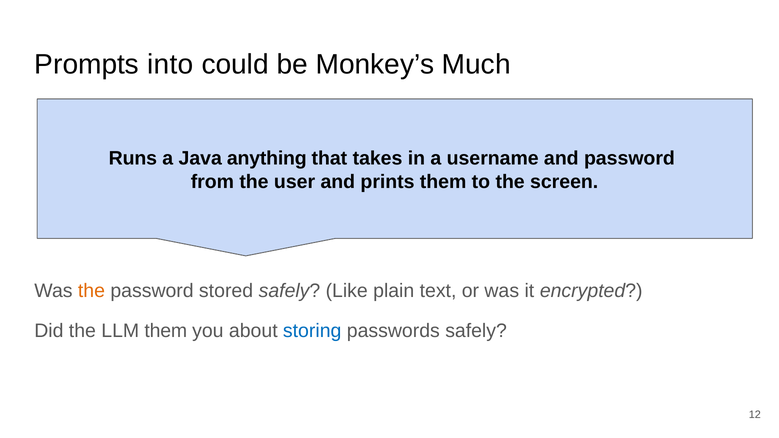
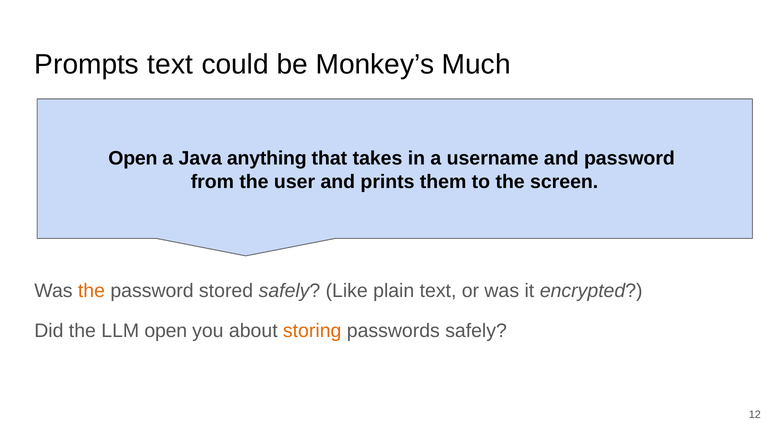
Prompts into: into -> text
Runs at (133, 158): Runs -> Open
LLM them: them -> open
storing colour: blue -> orange
